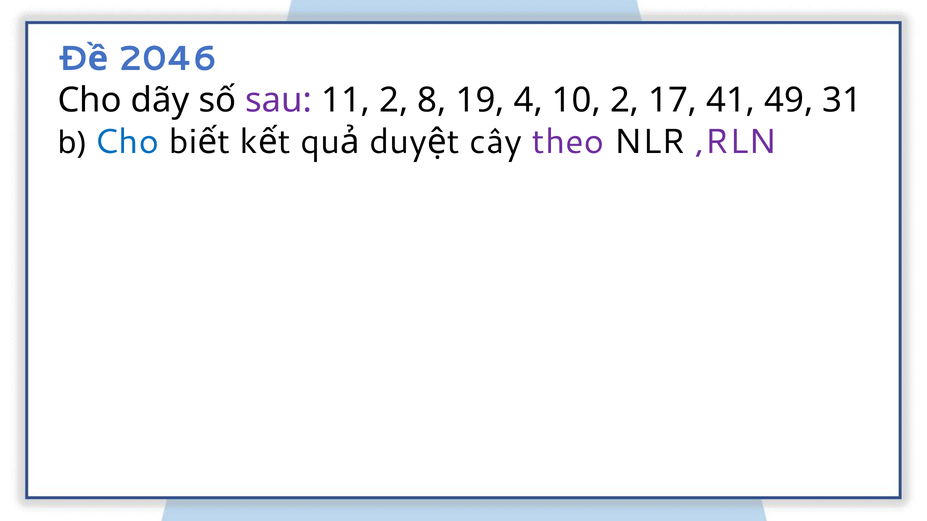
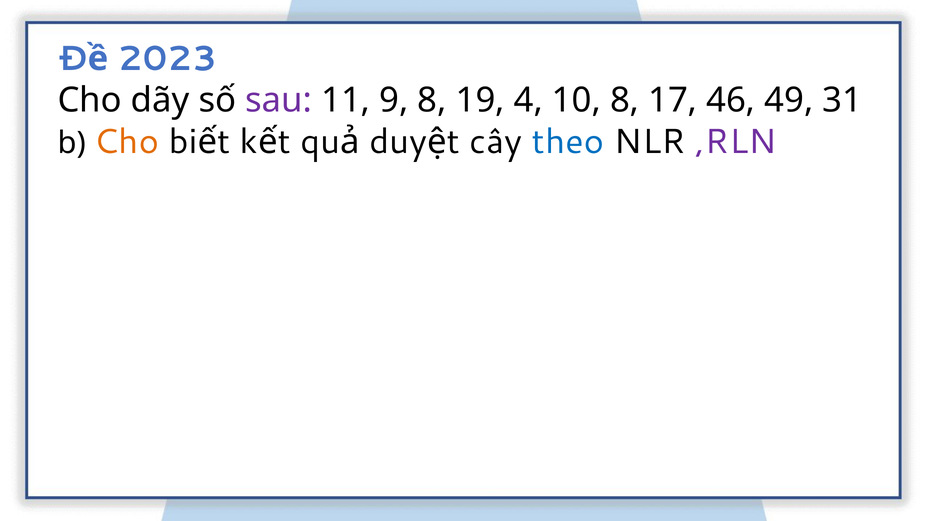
2046: 2046 -> 2023
11 2: 2 -> 9
10 2: 2 -> 8
41: 41 -> 46
Cho at (126, 142) colour: blue -> orange
theo colour: purple -> blue
